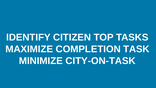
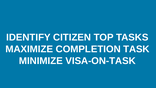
CITY-ON-TASK: CITY-ON-TASK -> VISA-ON-TASK
